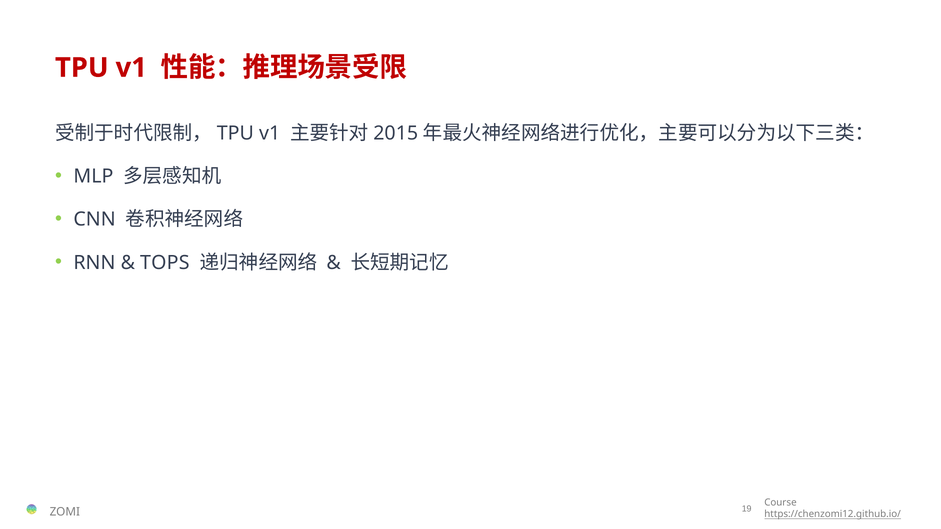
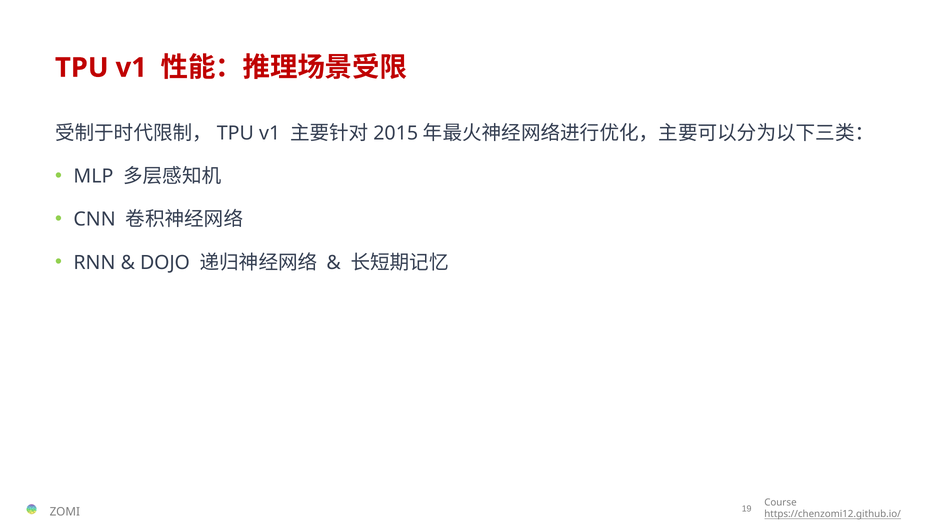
TOPS: TOPS -> DOJO
